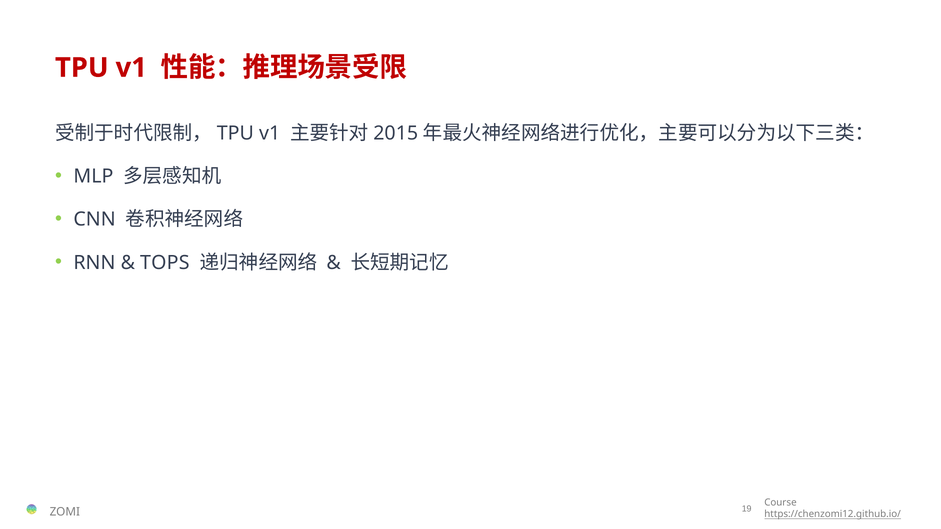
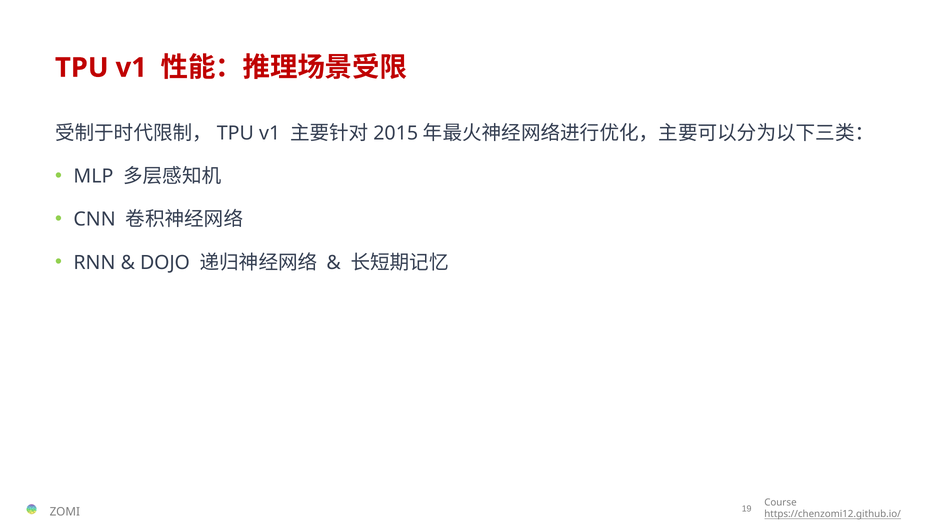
TOPS: TOPS -> DOJO
